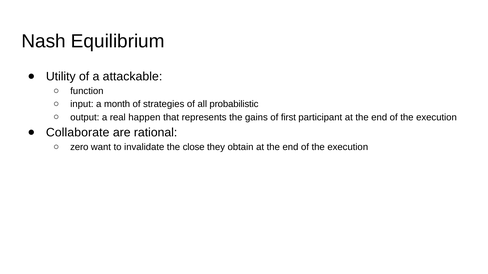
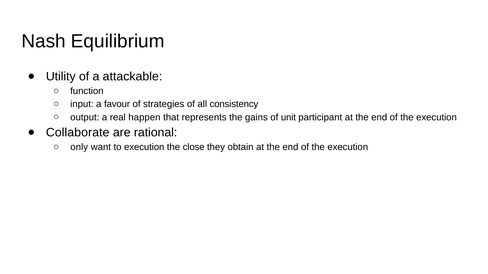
month: month -> favour
probabilistic: probabilistic -> consistency
first: first -> unit
zero: zero -> only
to invalidate: invalidate -> execution
